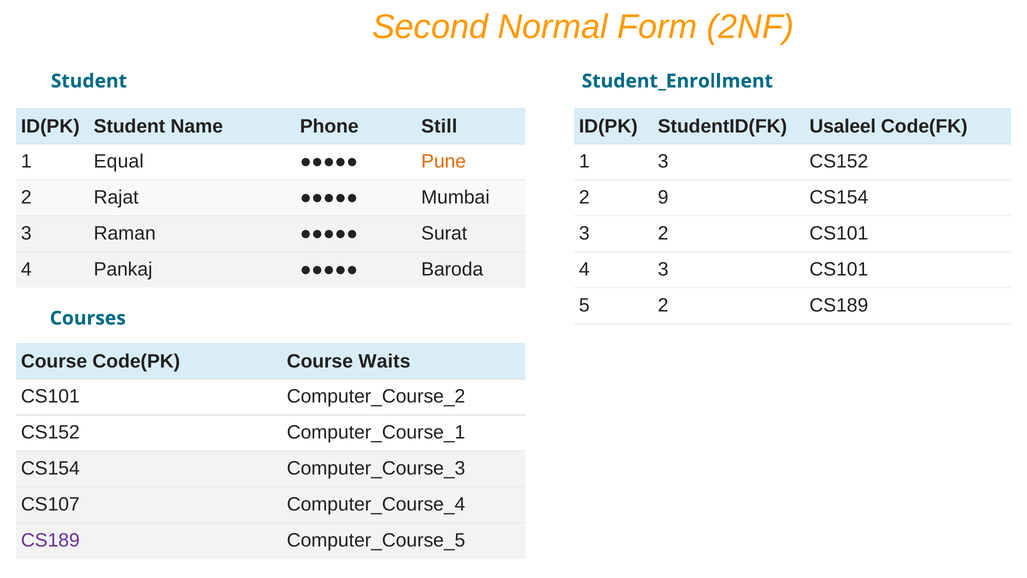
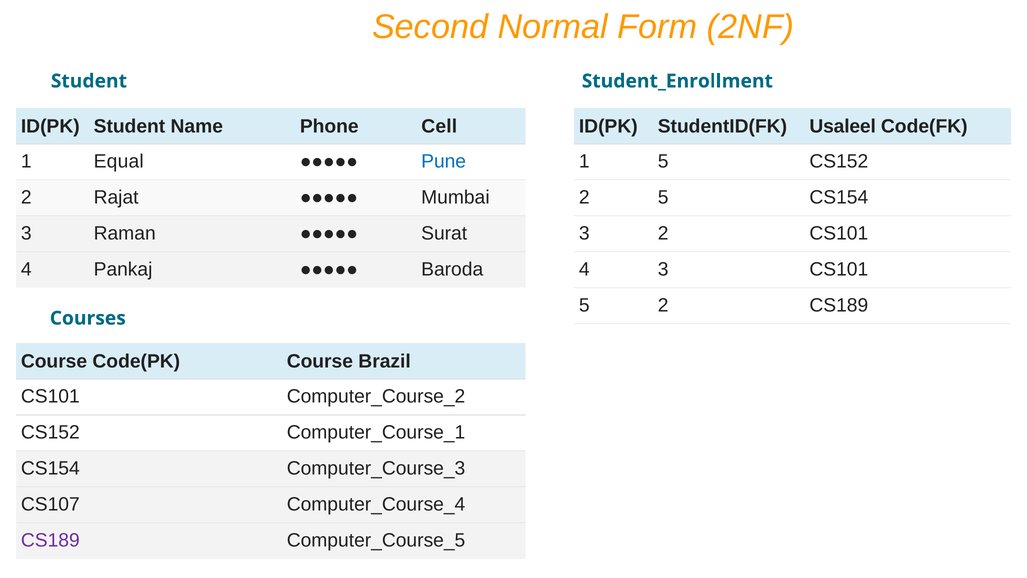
Still: Still -> Cell
Pune colour: orange -> blue
1 3: 3 -> 5
2 9: 9 -> 5
Waits: Waits -> Brazil
